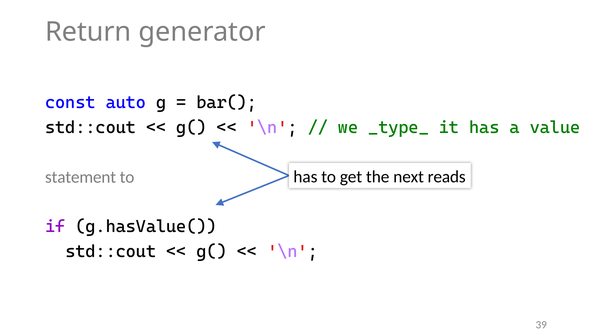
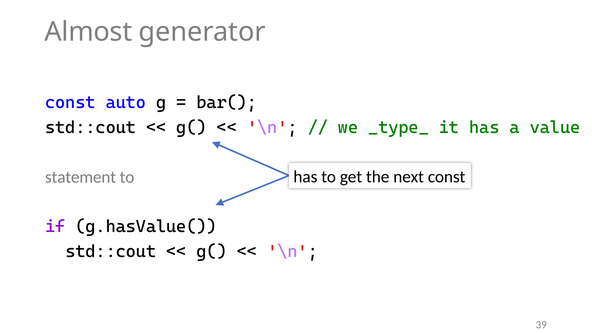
Return: Return -> Almost
next reads: reads -> const
